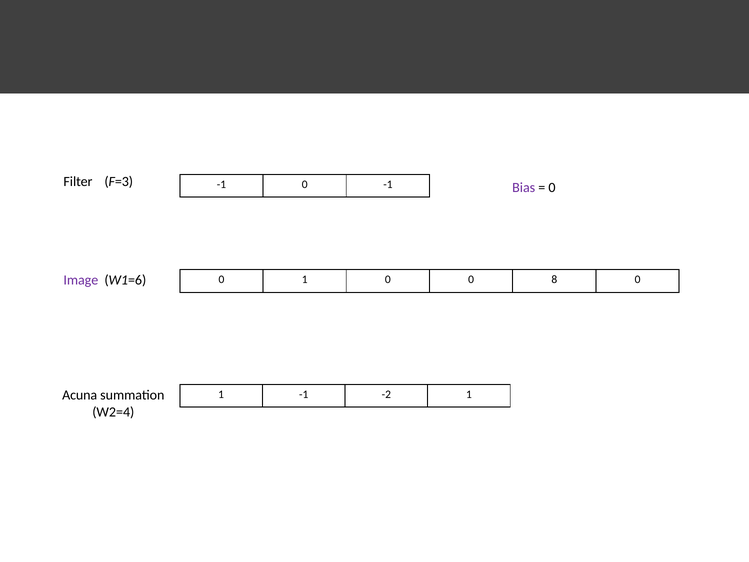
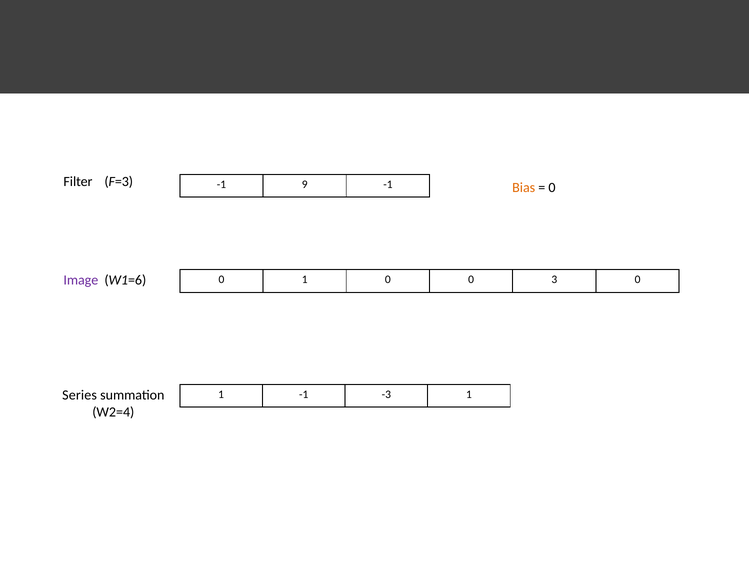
-1 0: 0 -> 9
Bias colour: purple -> orange
8: 8 -> 3
Acuna: Acuna -> Series
-2: -2 -> -3
